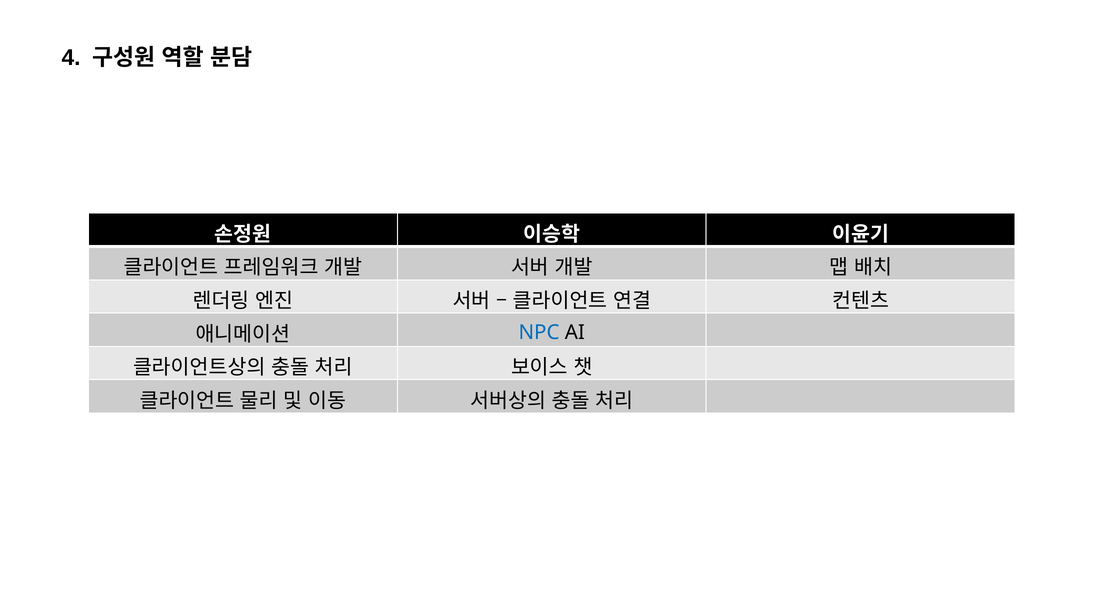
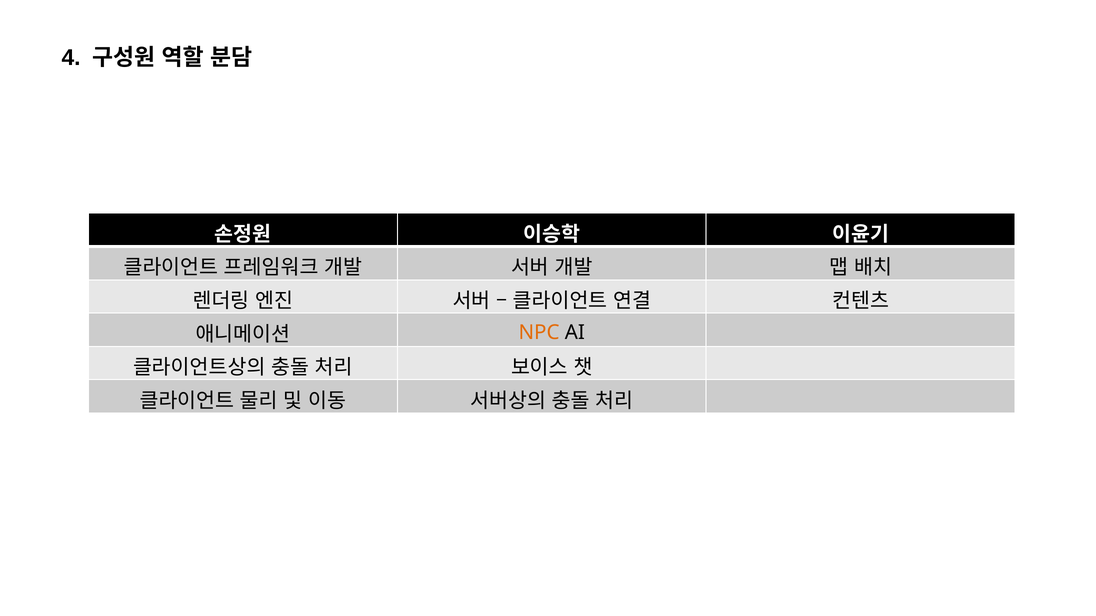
NPC colour: blue -> orange
